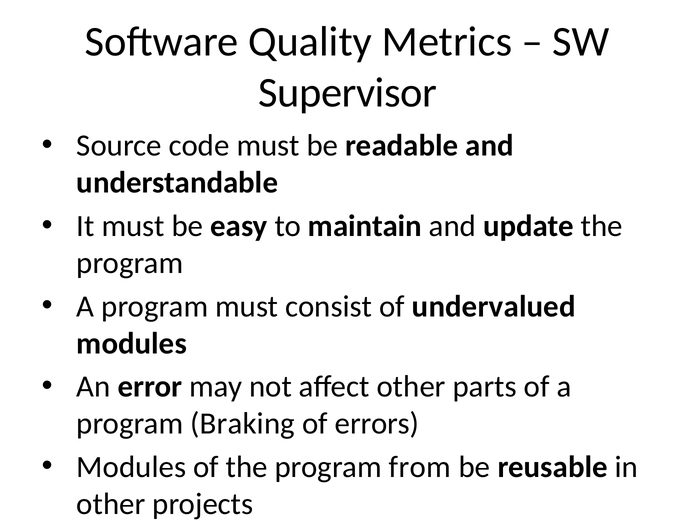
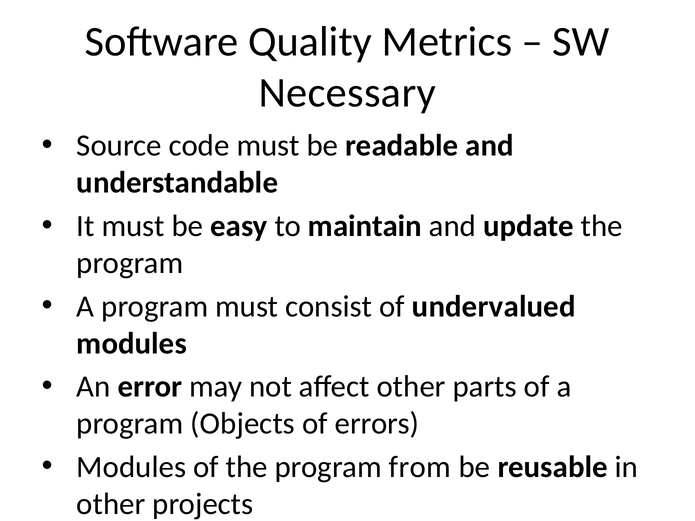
Supervisor: Supervisor -> Necessary
Braking: Braking -> Objects
